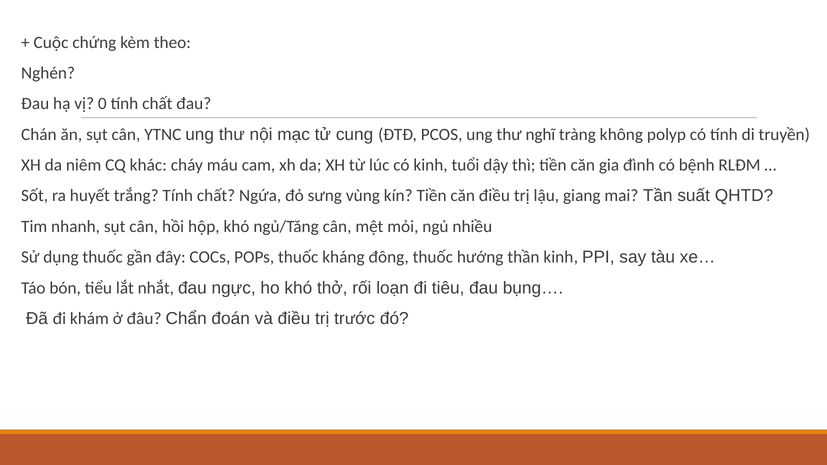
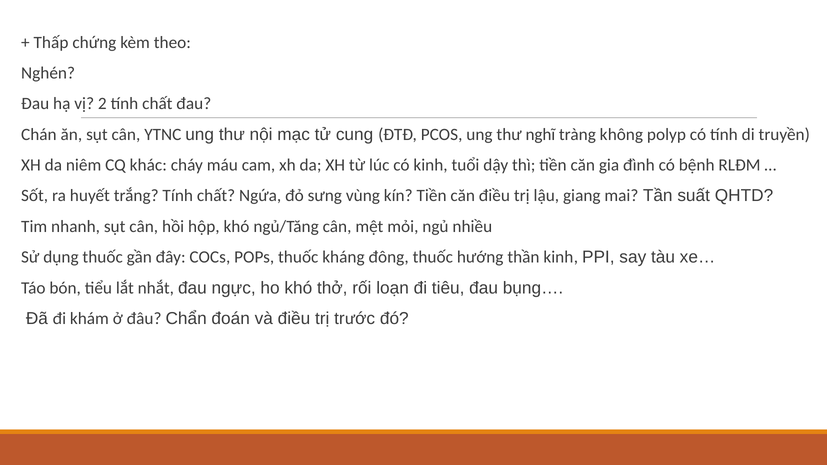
Cuộc: Cuộc -> Thấp
0: 0 -> 2
